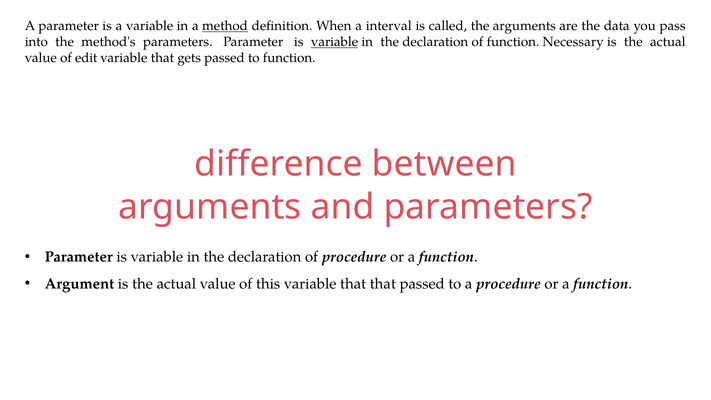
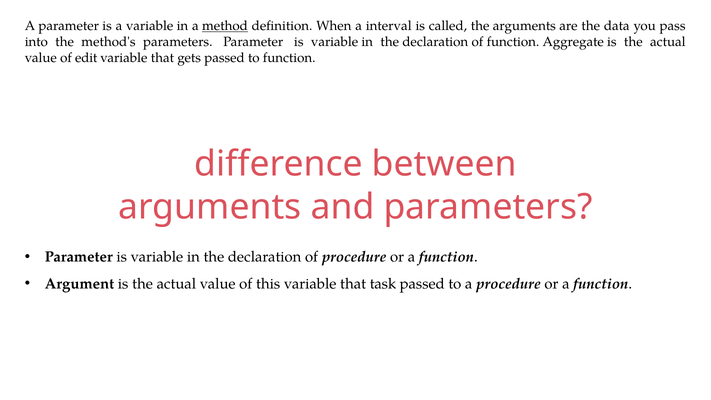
variable at (335, 42) underline: present -> none
Necessary: Necessary -> Aggregate
that that: that -> task
